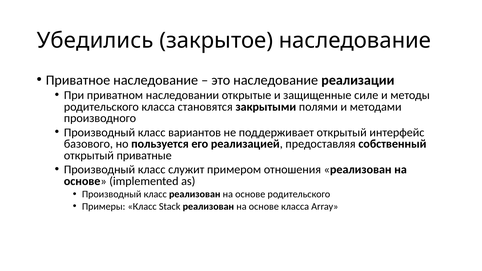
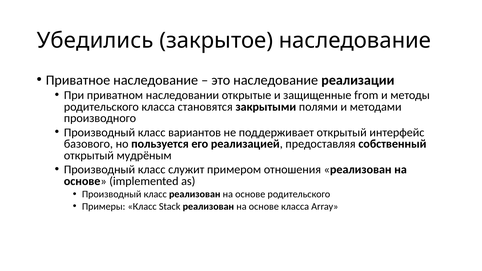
силе: силе -> from
приватные: приватные -> мудрёным
